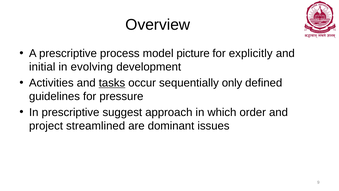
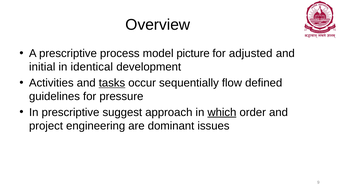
explicitly: explicitly -> adjusted
evolving: evolving -> identical
only: only -> flow
which underline: none -> present
streamlined: streamlined -> engineering
